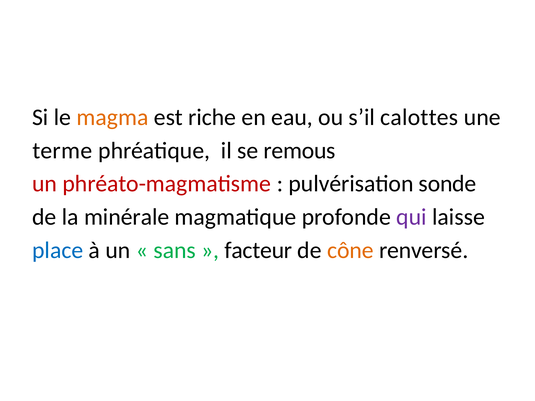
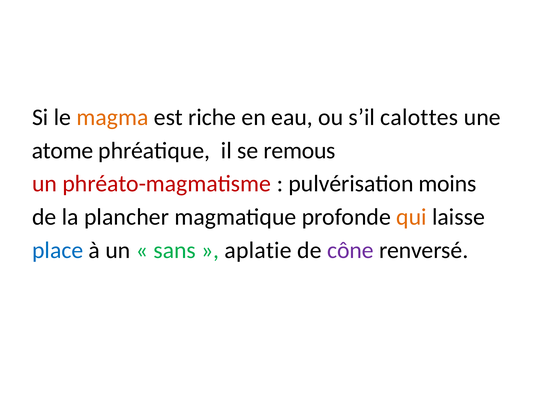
terme: terme -> atome
sonde: sonde -> moins
minérale: minérale -> plancher
qui colour: purple -> orange
facteur: facteur -> aplatie
cône colour: orange -> purple
